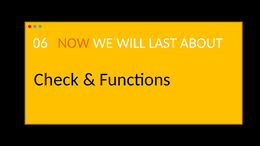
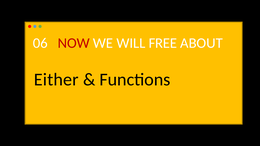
NOW colour: orange -> red
LAST: LAST -> FREE
Check: Check -> Either
